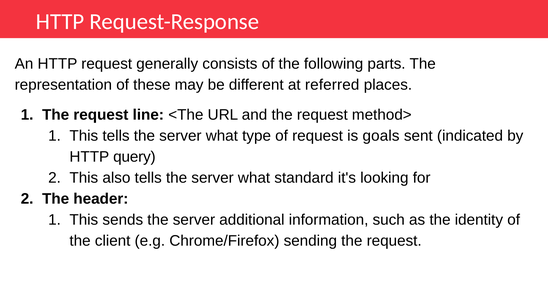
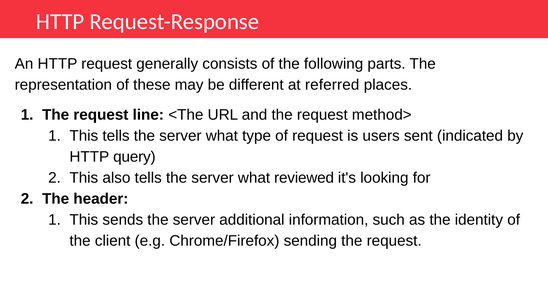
goals: goals -> users
standard: standard -> reviewed
